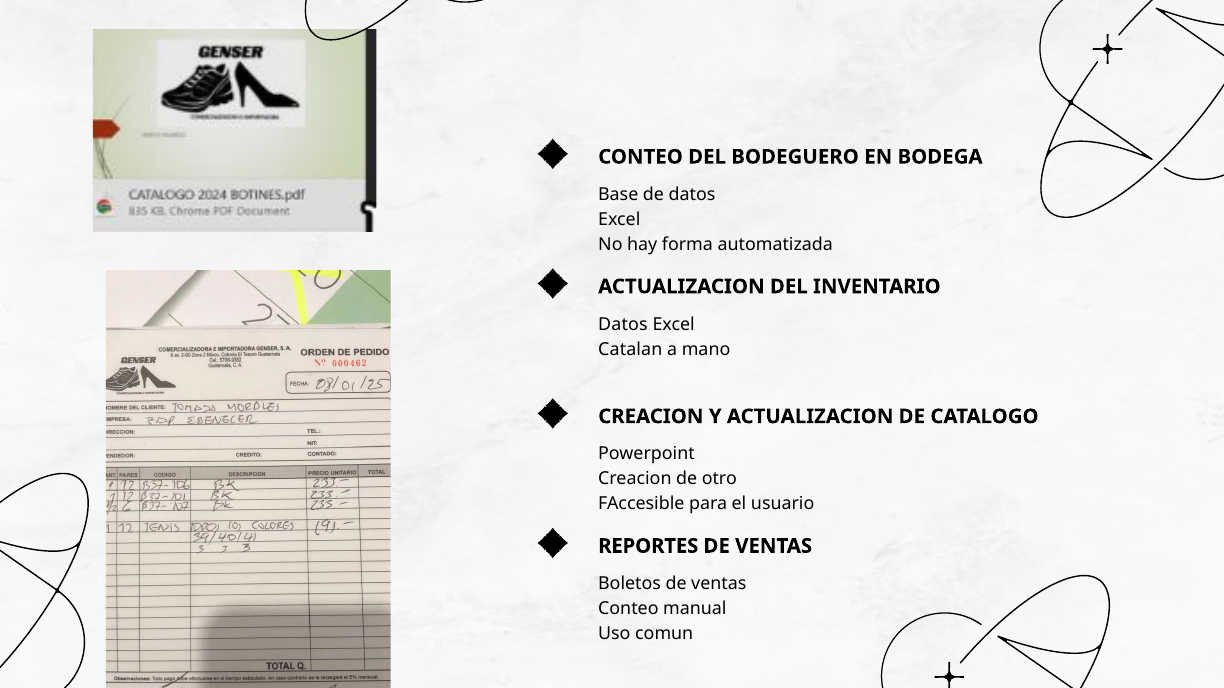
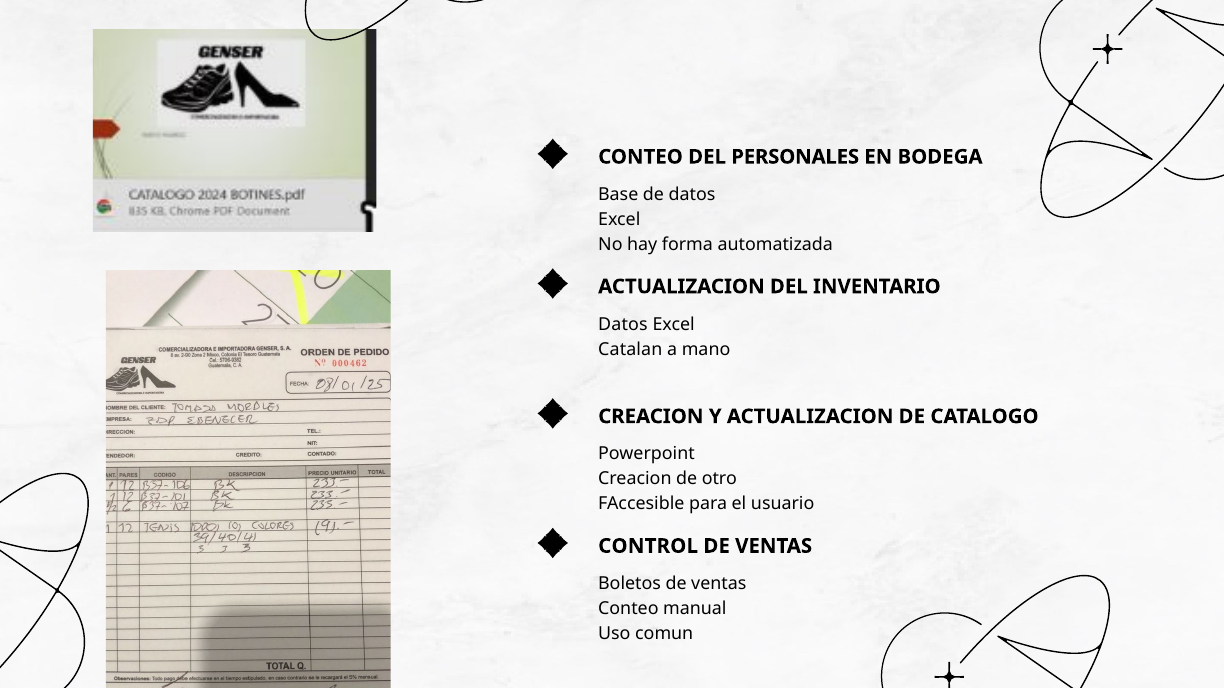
BODEGUERO: BODEGUERO -> PERSONALES
REPORTES: REPORTES -> CONTROL
